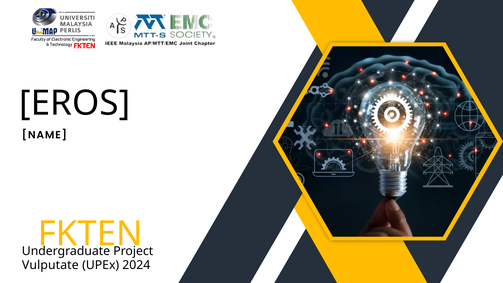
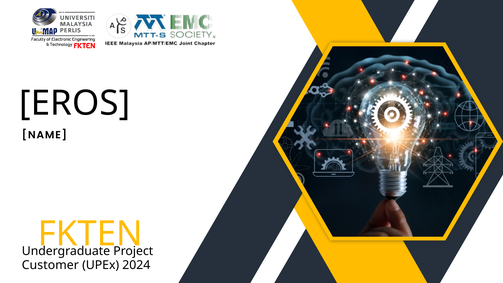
Vulputate: Vulputate -> Customer
